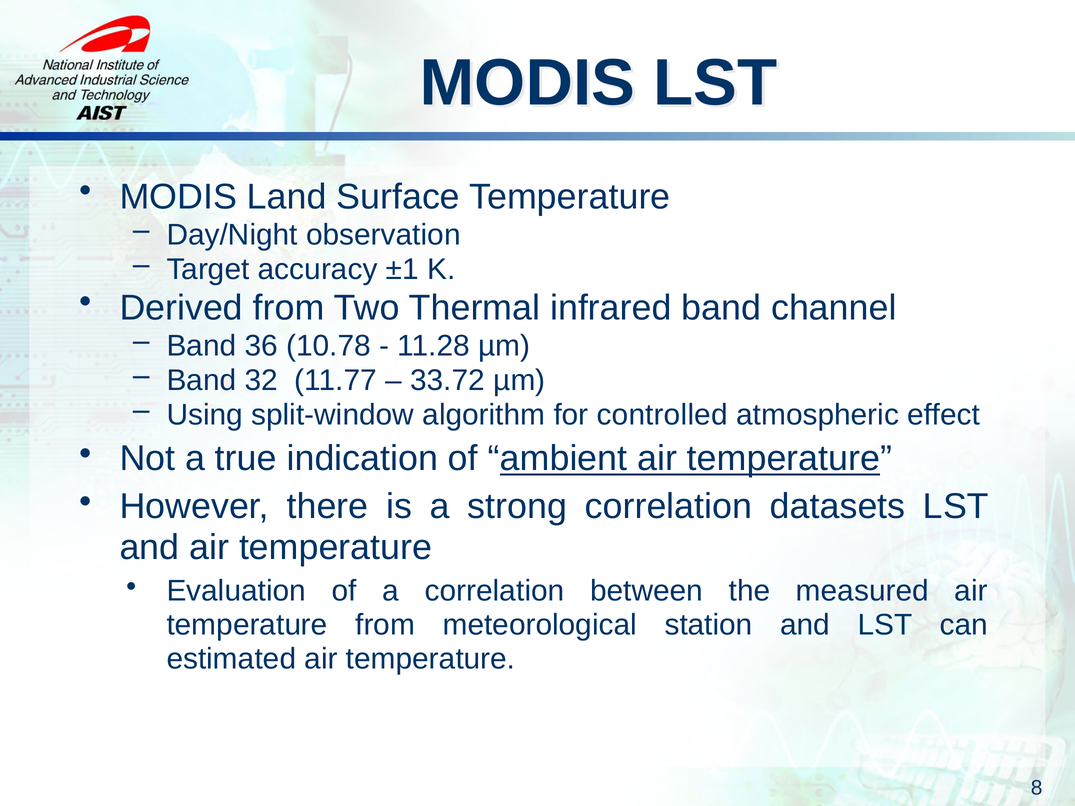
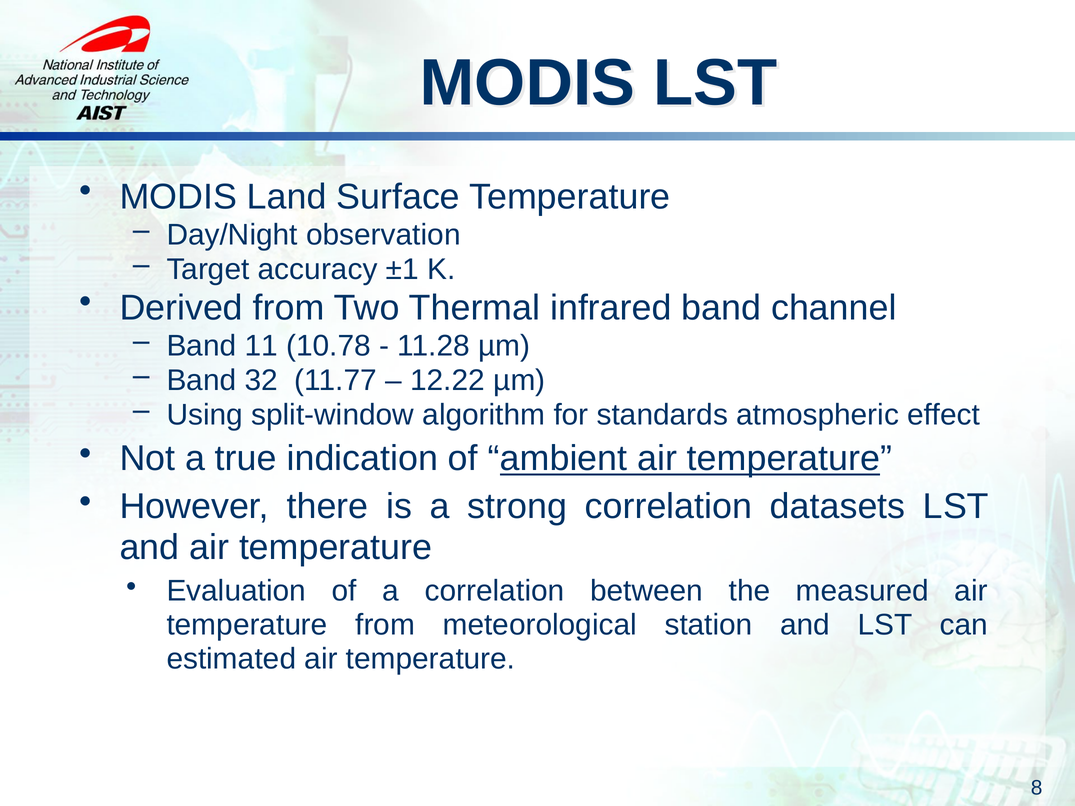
36: 36 -> 11
33.72: 33.72 -> 12.22
controlled: controlled -> standards
